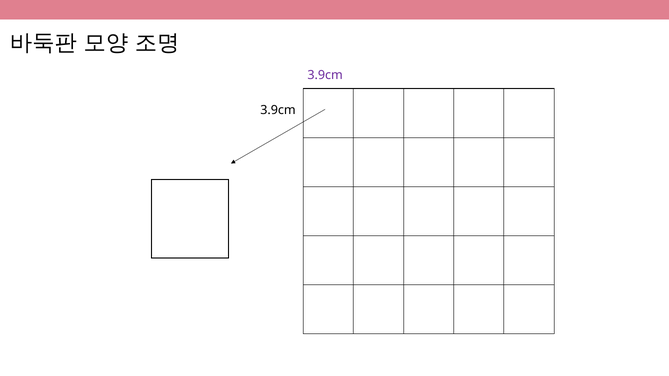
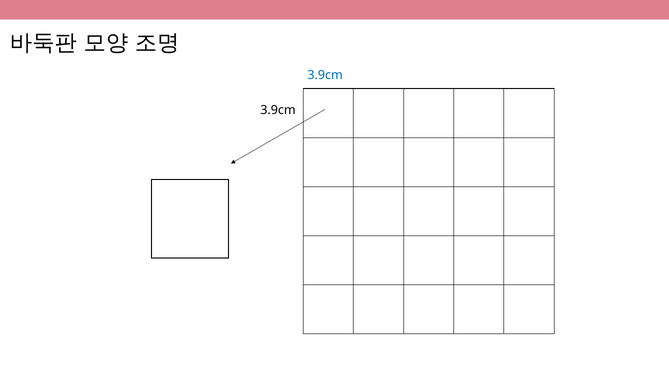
3.9cm at (325, 75) colour: purple -> blue
